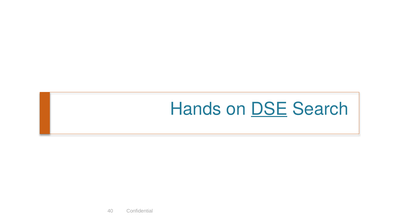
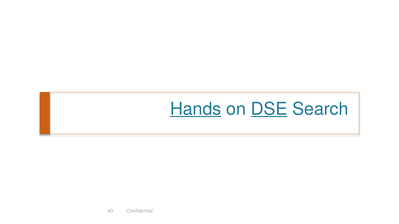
Hands underline: none -> present
